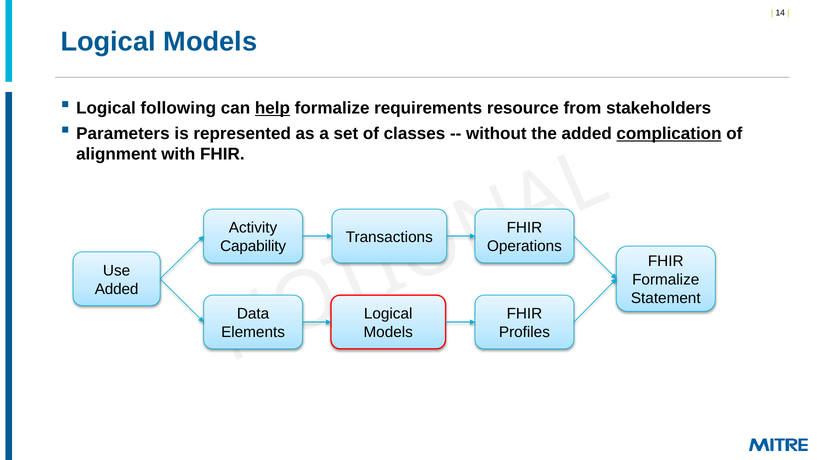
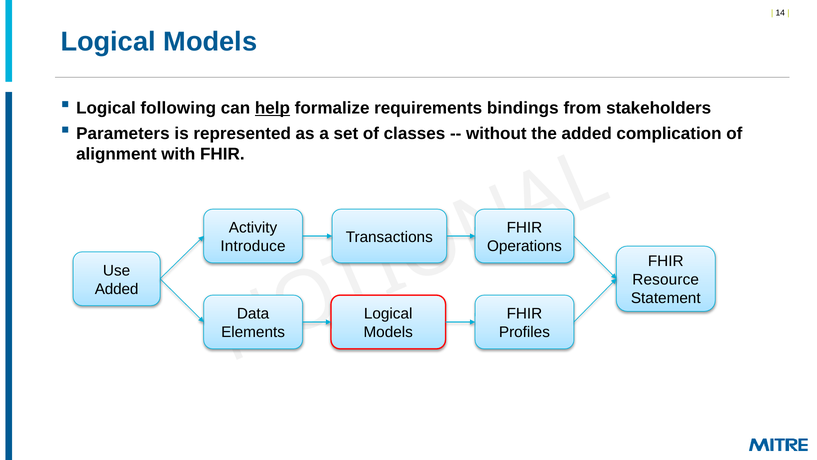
resource: resource -> bindings
complication underline: present -> none
Capability: Capability -> Introduce
Formalize at (666, 280): Formalize -> Resource
